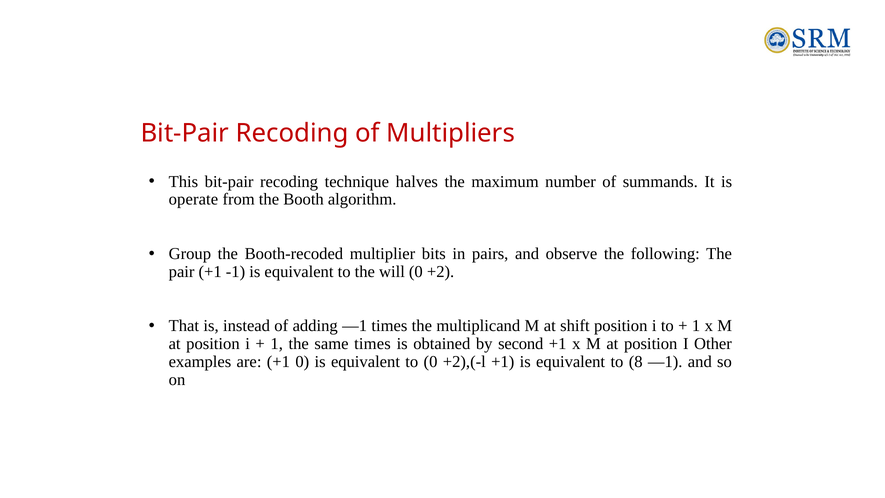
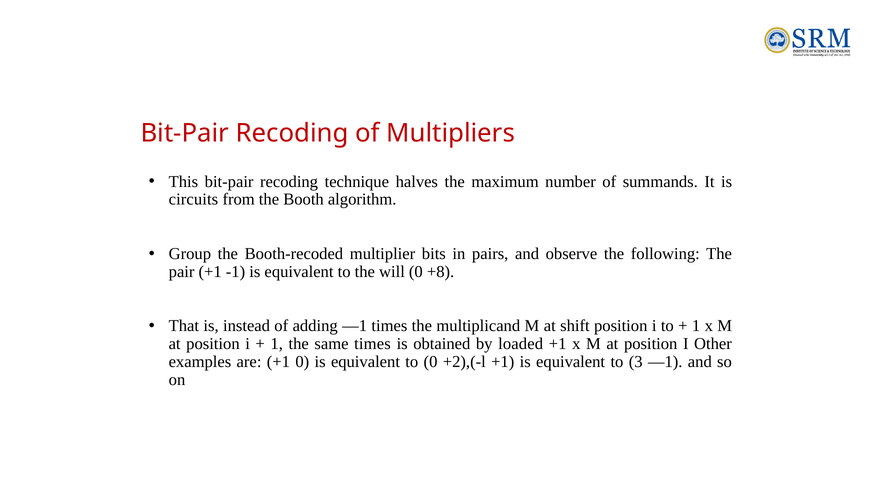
operate: operate -> circuits
+2: +2 -> +8
second: second -> loaded
8: 8 -> 3
